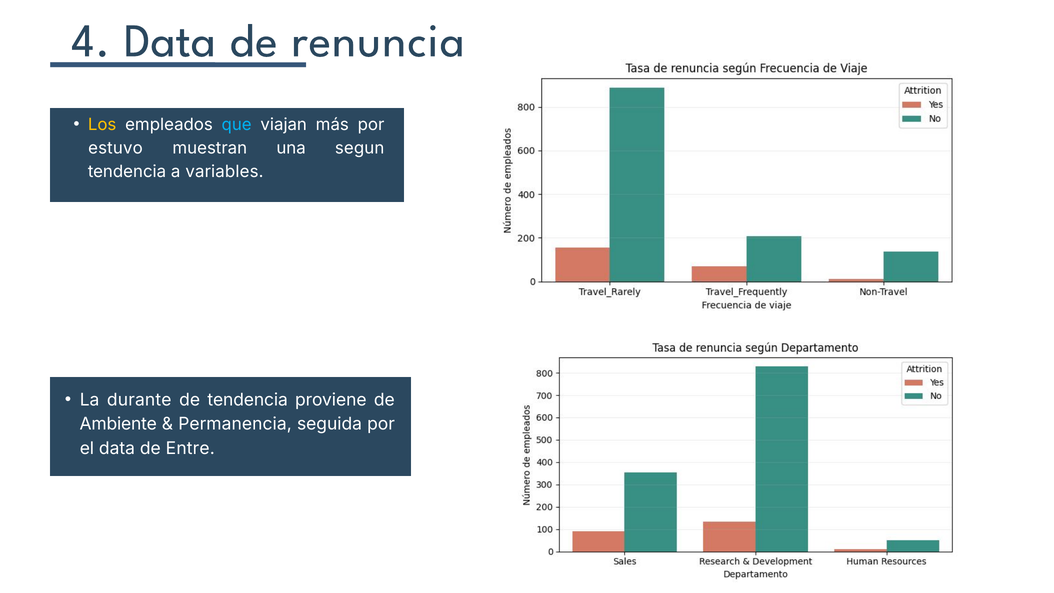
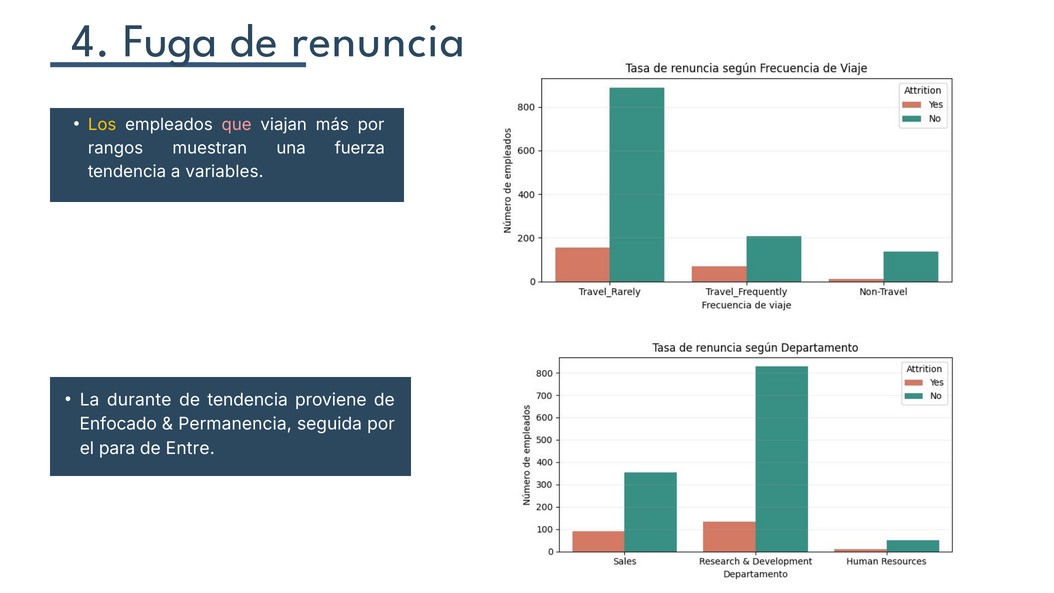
4 Data: Data -> Fuga
que colour: light blue -> pink
estuvo: estuvo -> rangos
segun: segun -> fuerza
Ambiente: Ambiente -> Enfocado
el data: data -> para
